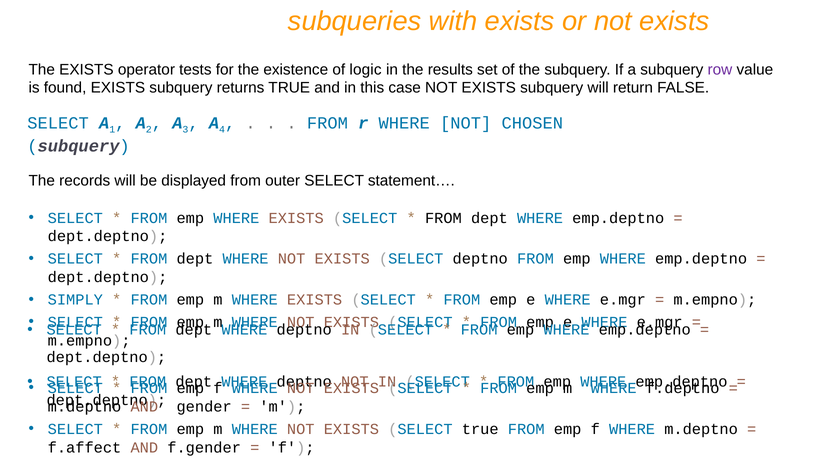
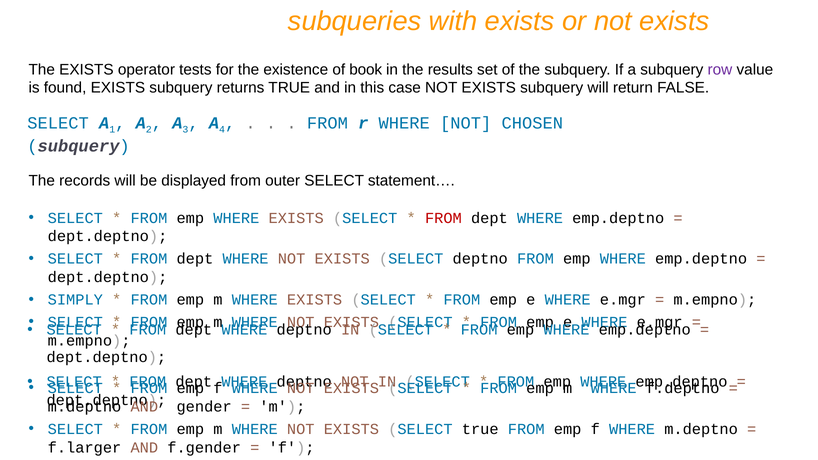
logic: logic -> book
FROM at (443, 218) colour: black -> red
f.affect: f.affect -> f.larger
